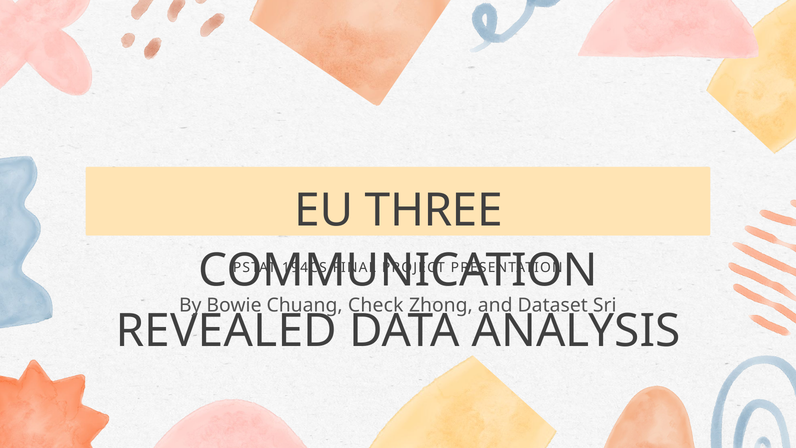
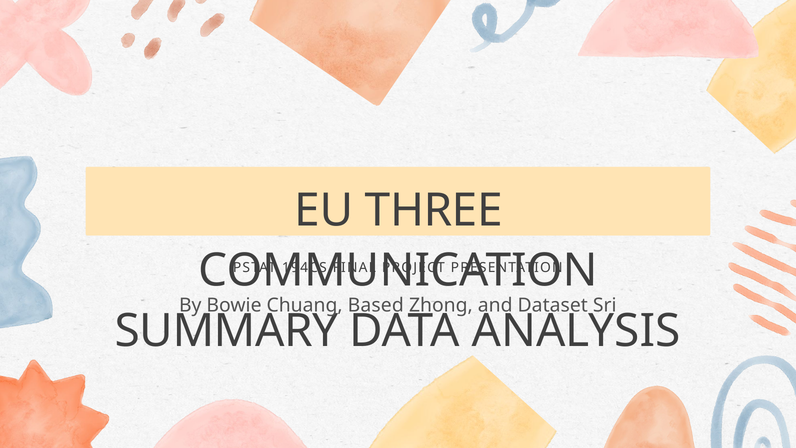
Check: Check -> Based
REVEALED: REVEALED -> SUMMARY
